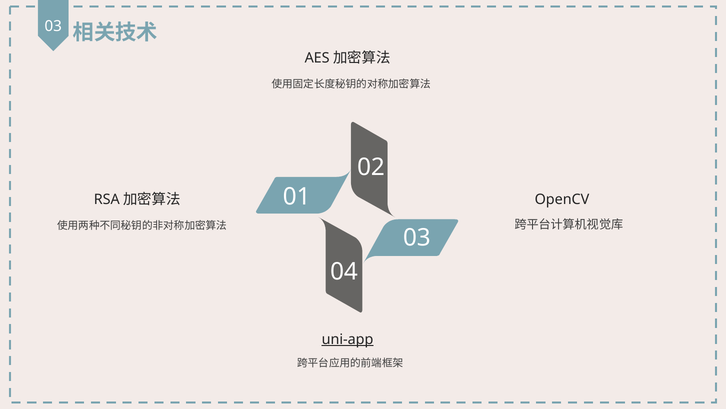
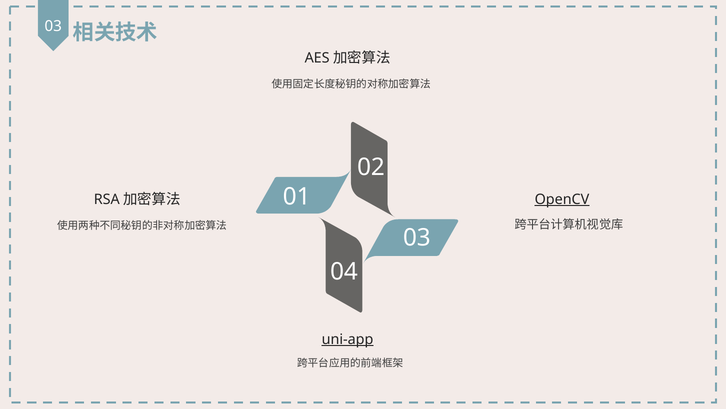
OpenCV underline: none -> present
